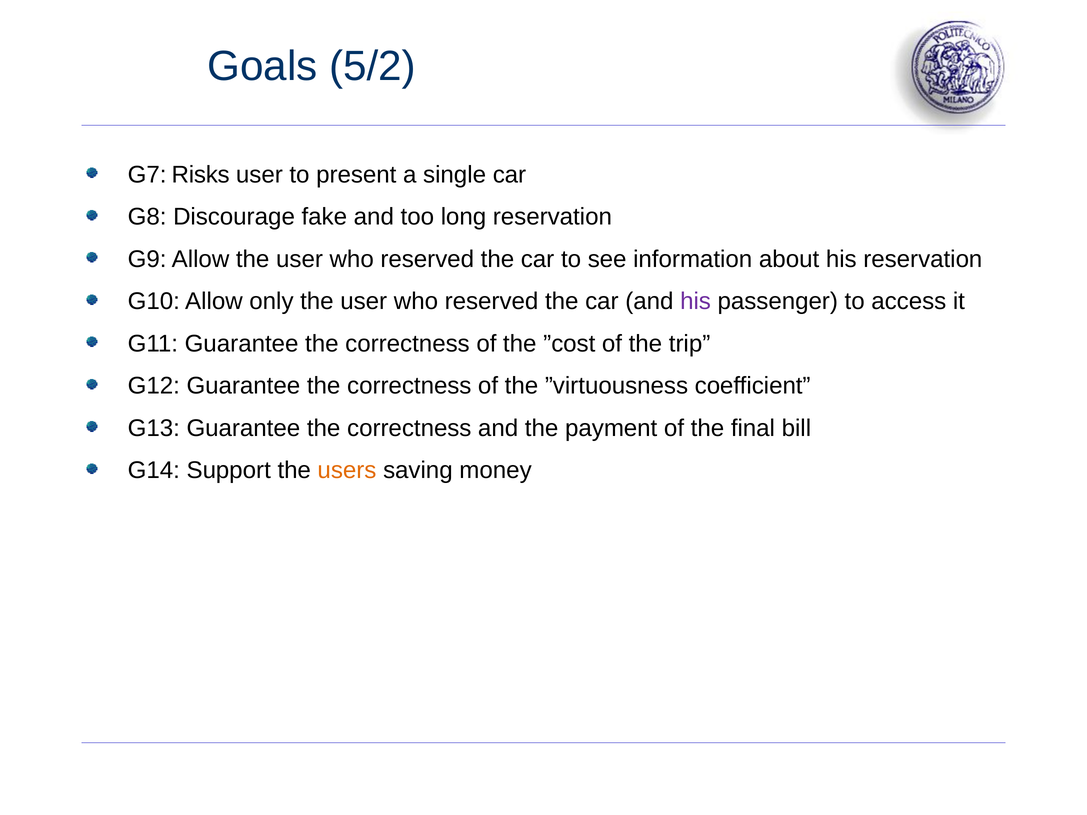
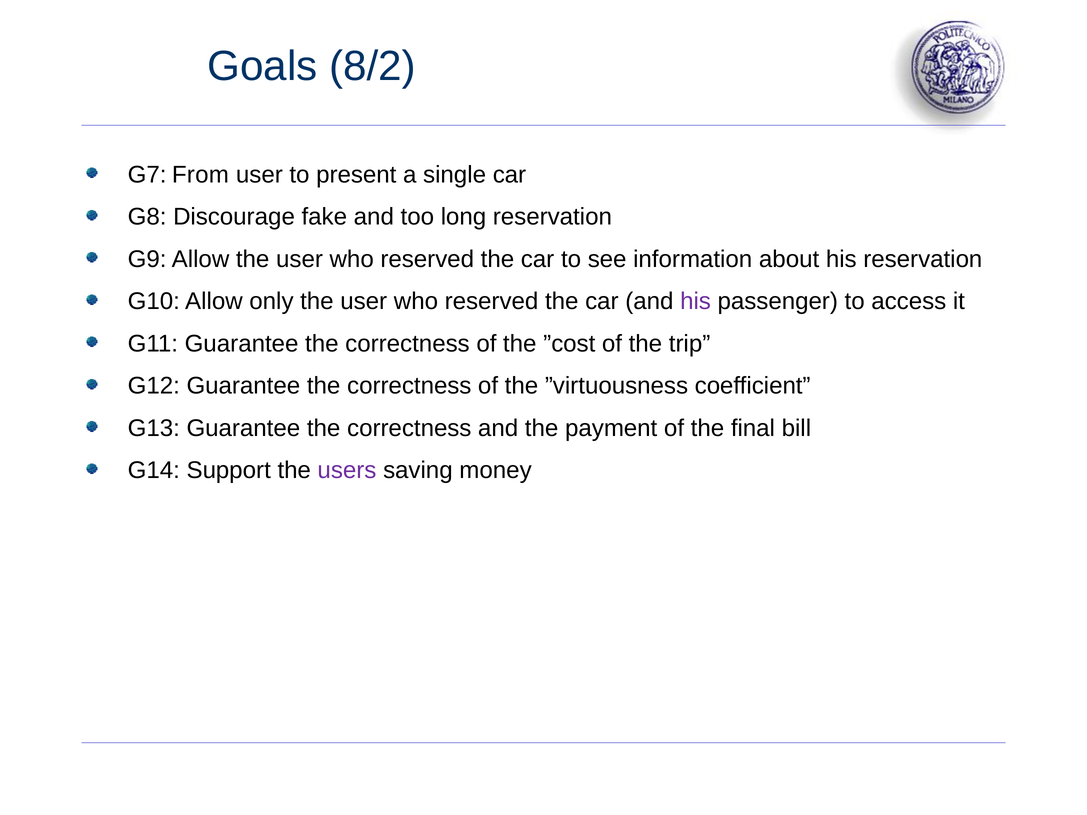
5/2: 5/2 -> 8/2
Risks: Risks -> From
users colour: orange -> purple
